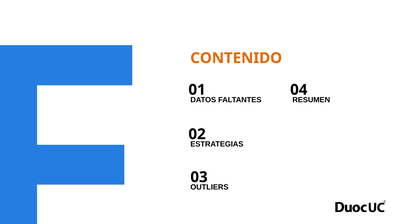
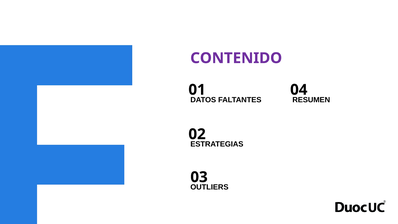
CONTENIDO colour: orange -> purple
